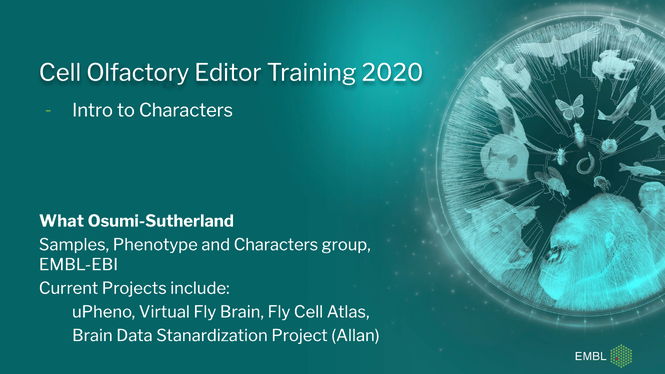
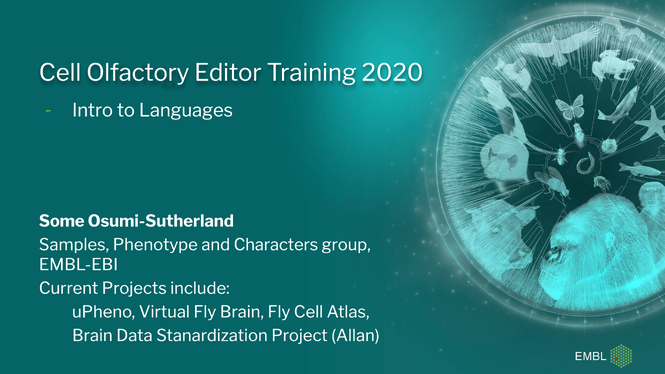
to Characters: Characters -> Languages
What: What -> Some
